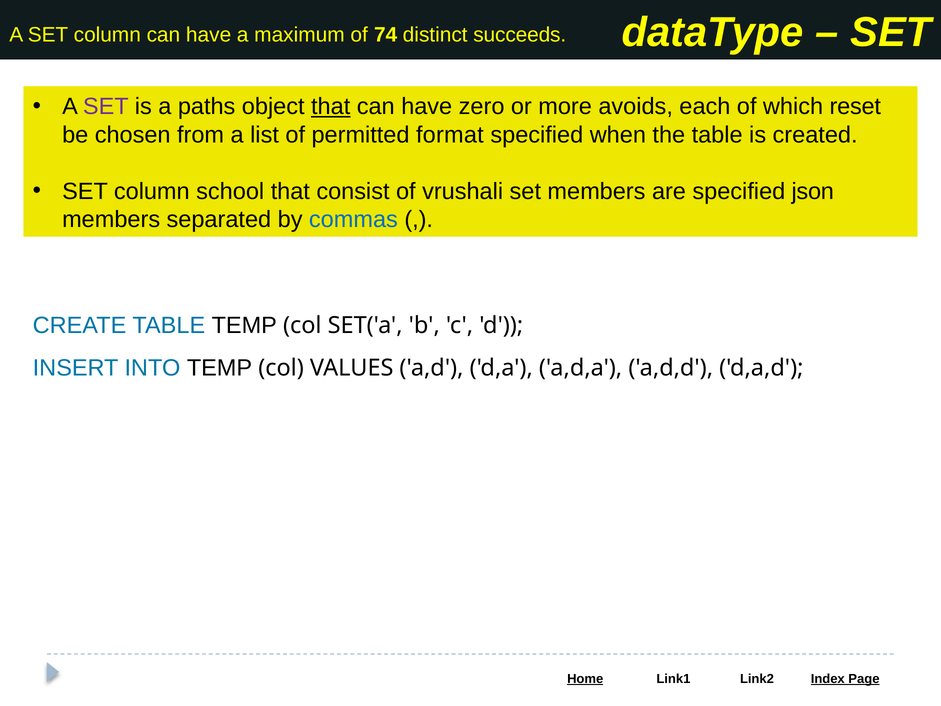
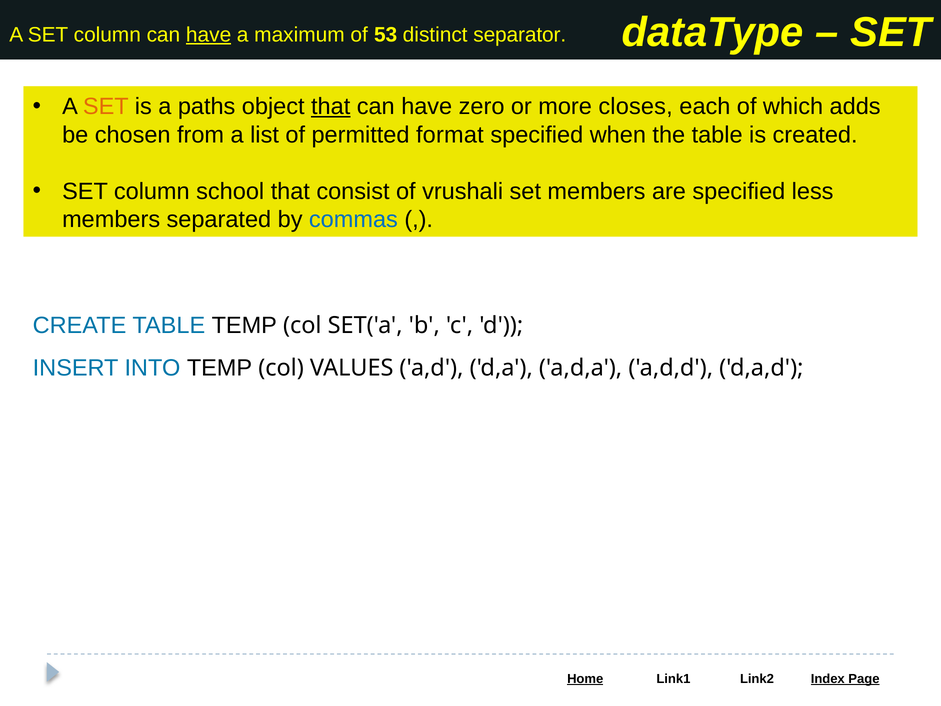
have at (209, 35) underline: none -> present
74: 74 -> 53
succeeds: succeeds -> separator
SET at (106, 107) colour: purple -> orange
avoids: avoids -> closes
reset: reset -> adds
json: json -> less
